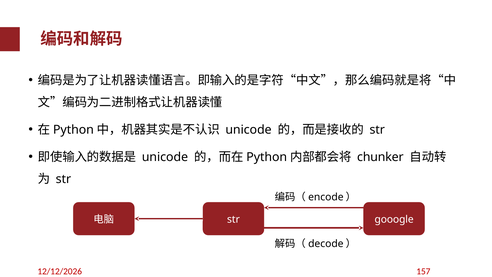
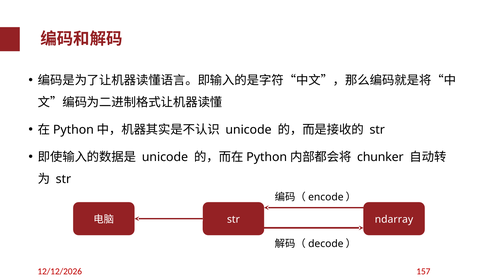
gooogle: gooogle -> ndarray
